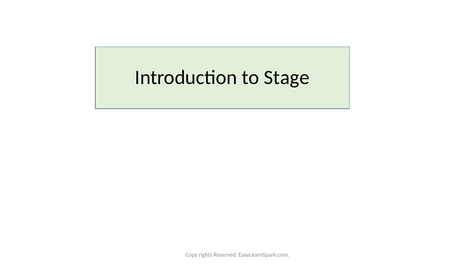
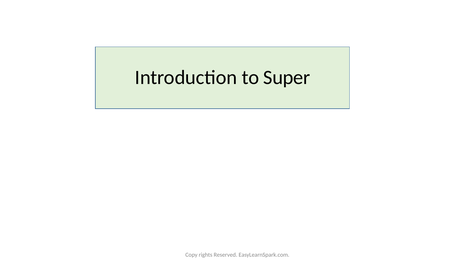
Stage: Stage -> Super
